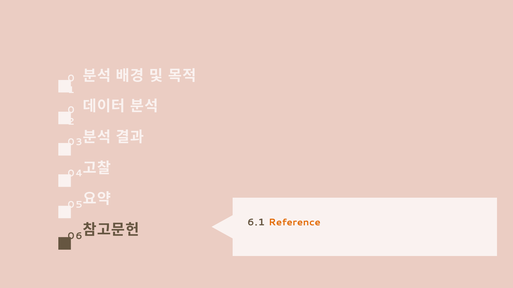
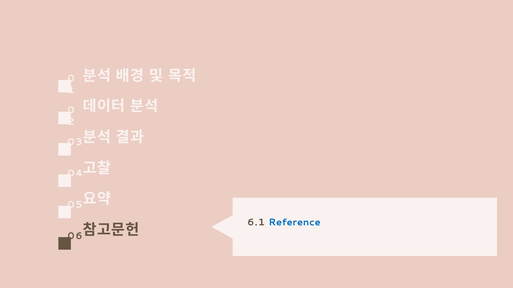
Reference colour: orange -> blue
